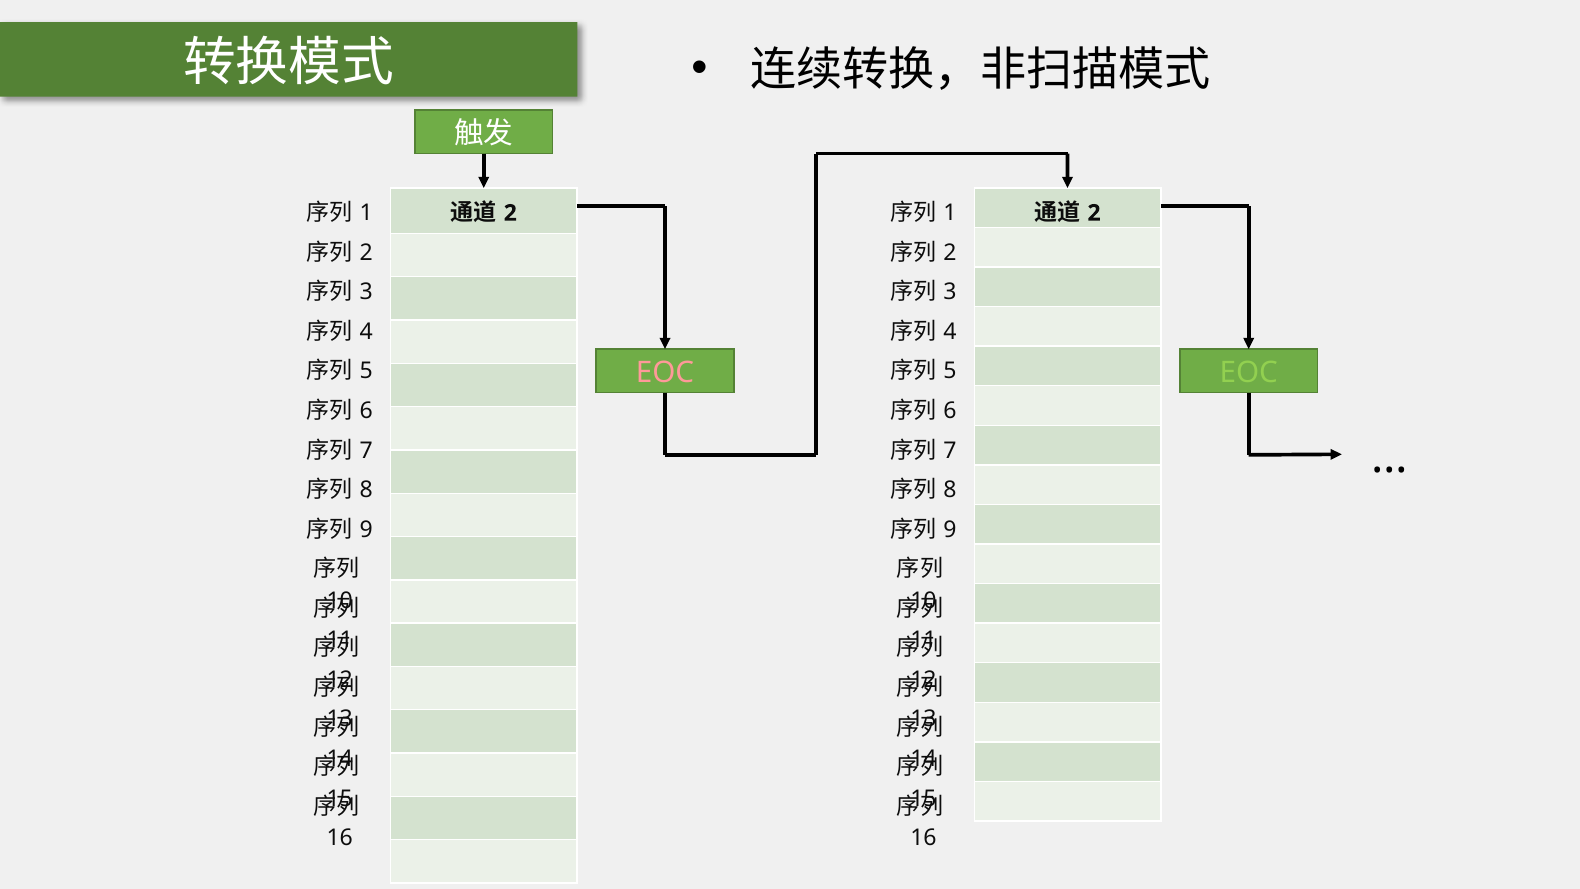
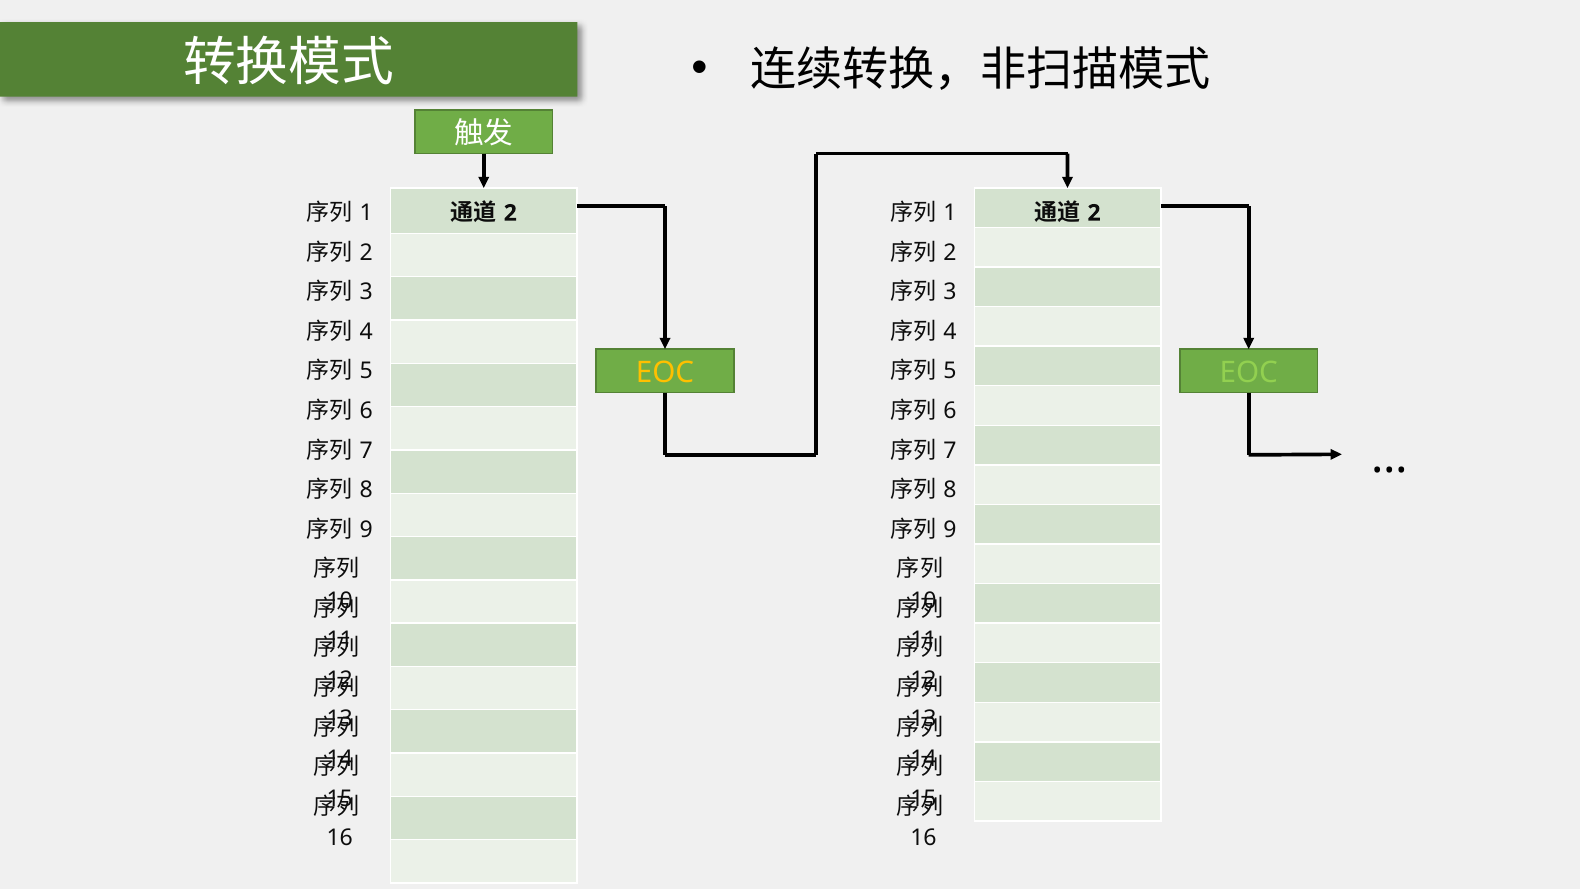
EOC at (665, 373) colour: pink -> yellow
